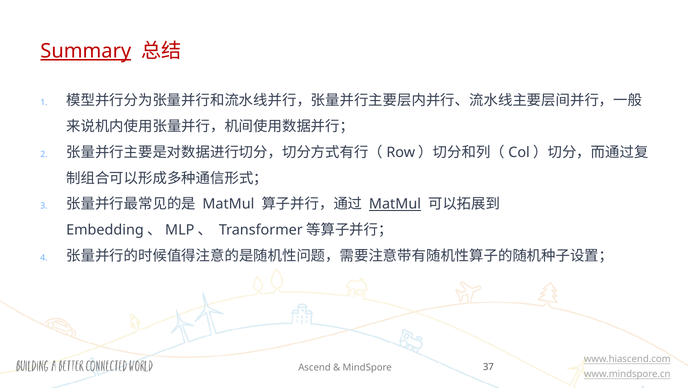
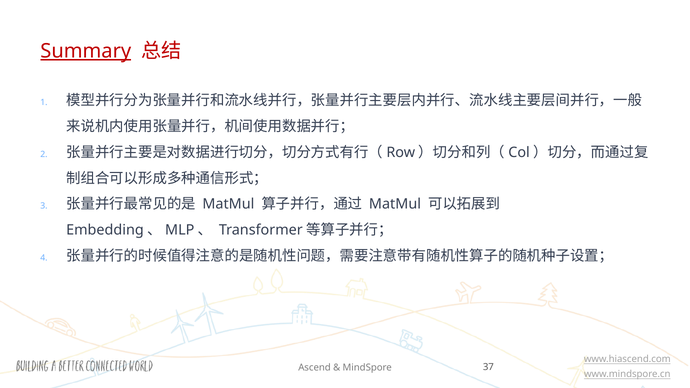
MatMul at (395, 204) underline: present -> none
